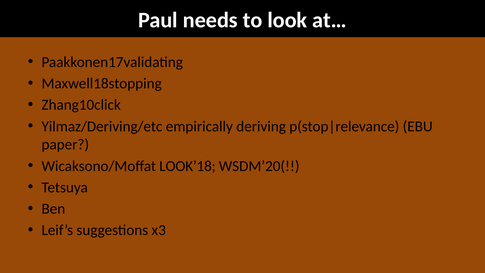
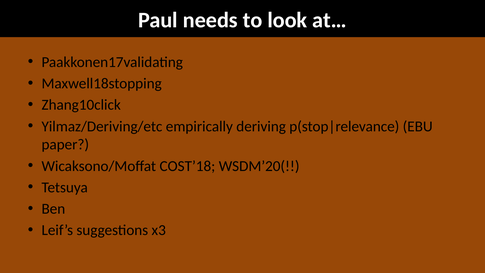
LOOK’18: LOOK’18 -> COST’18
